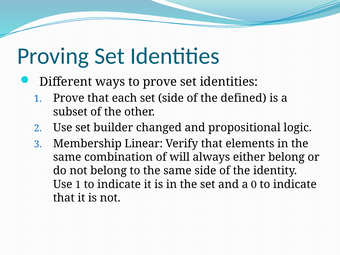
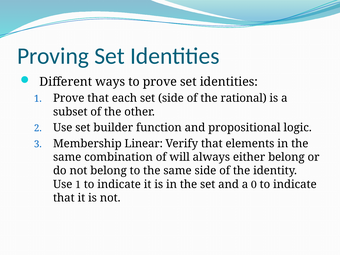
defined: defined -> rational
changed: changed -> function
